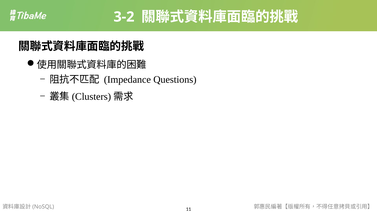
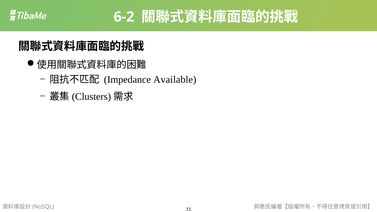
3-2: 3-2 -> 6-2
Questions: Questions -> Available
